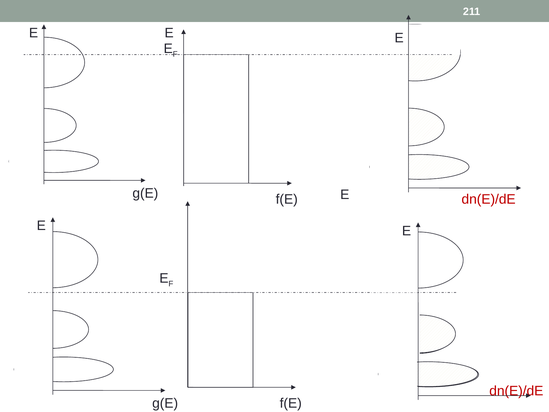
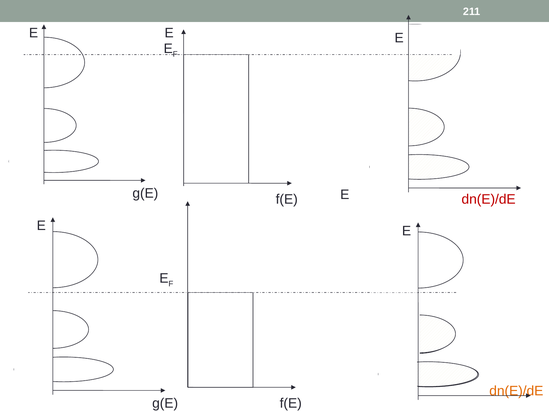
dn(E)/dE at (516, 391) colour: red -> orange
